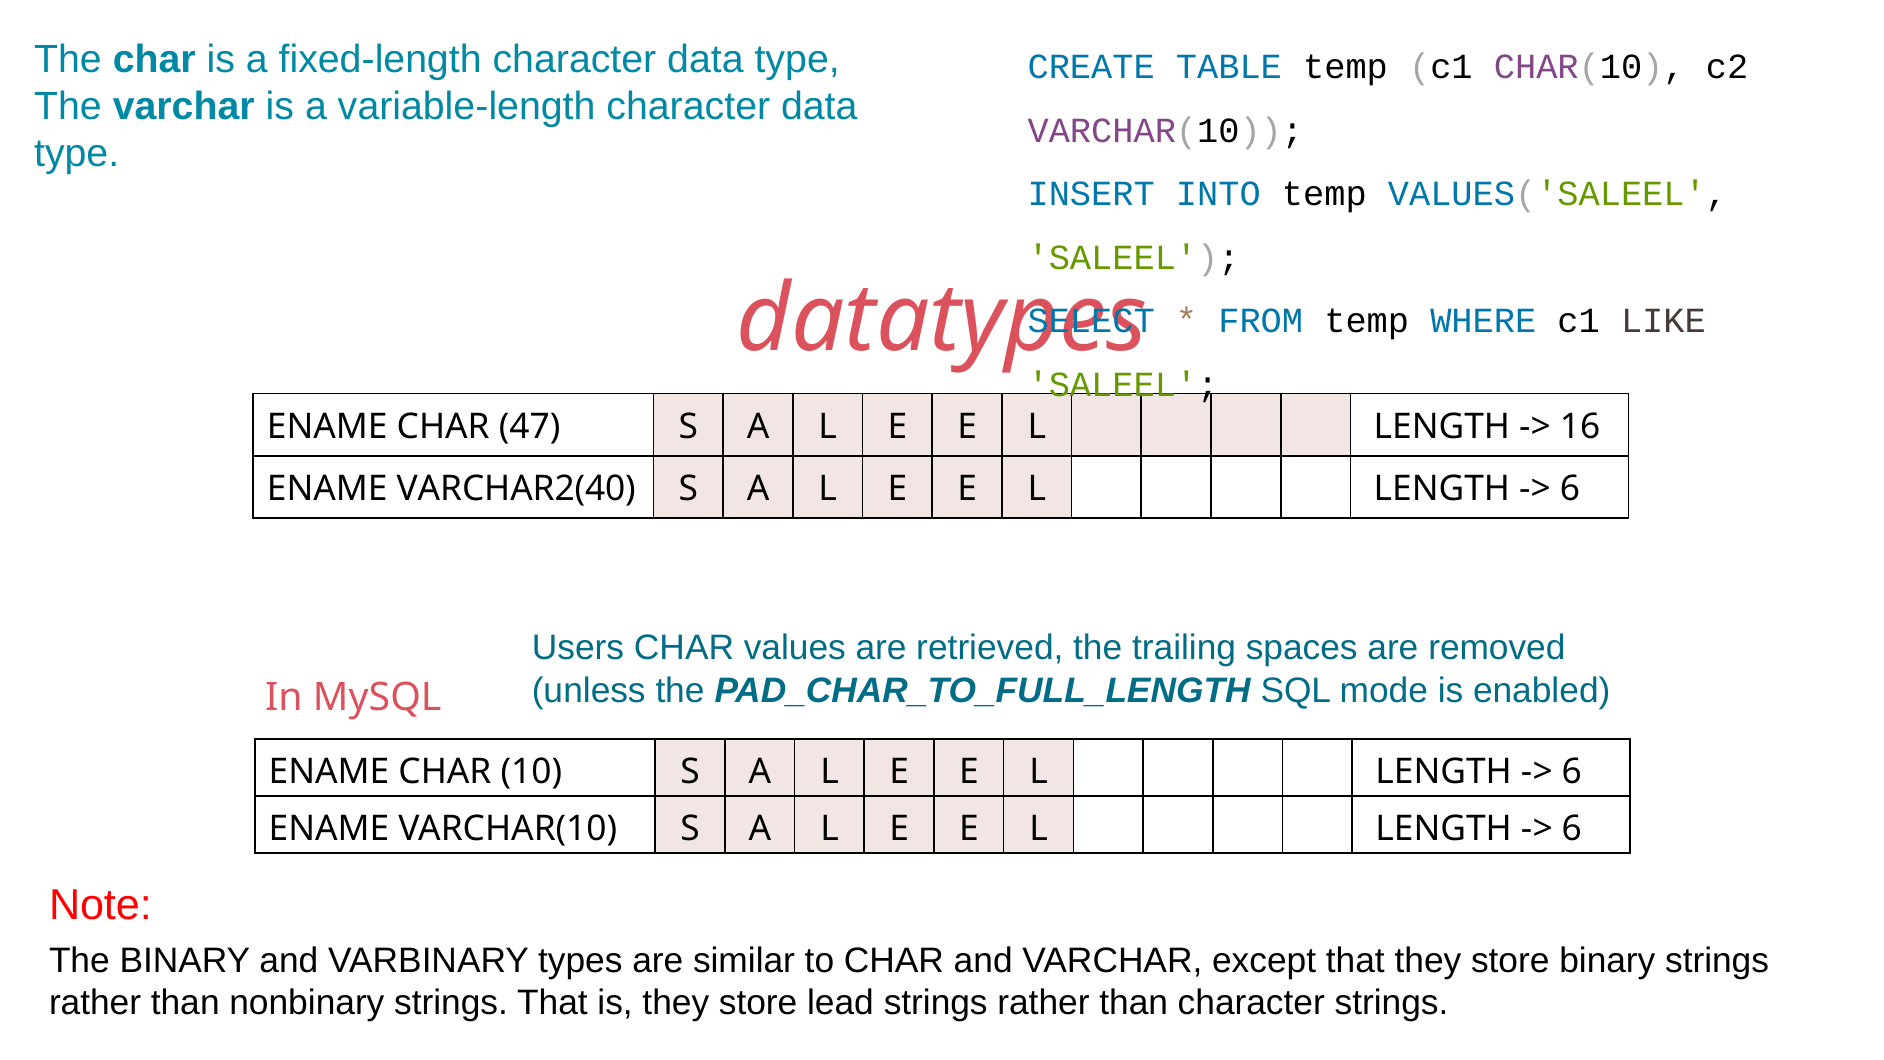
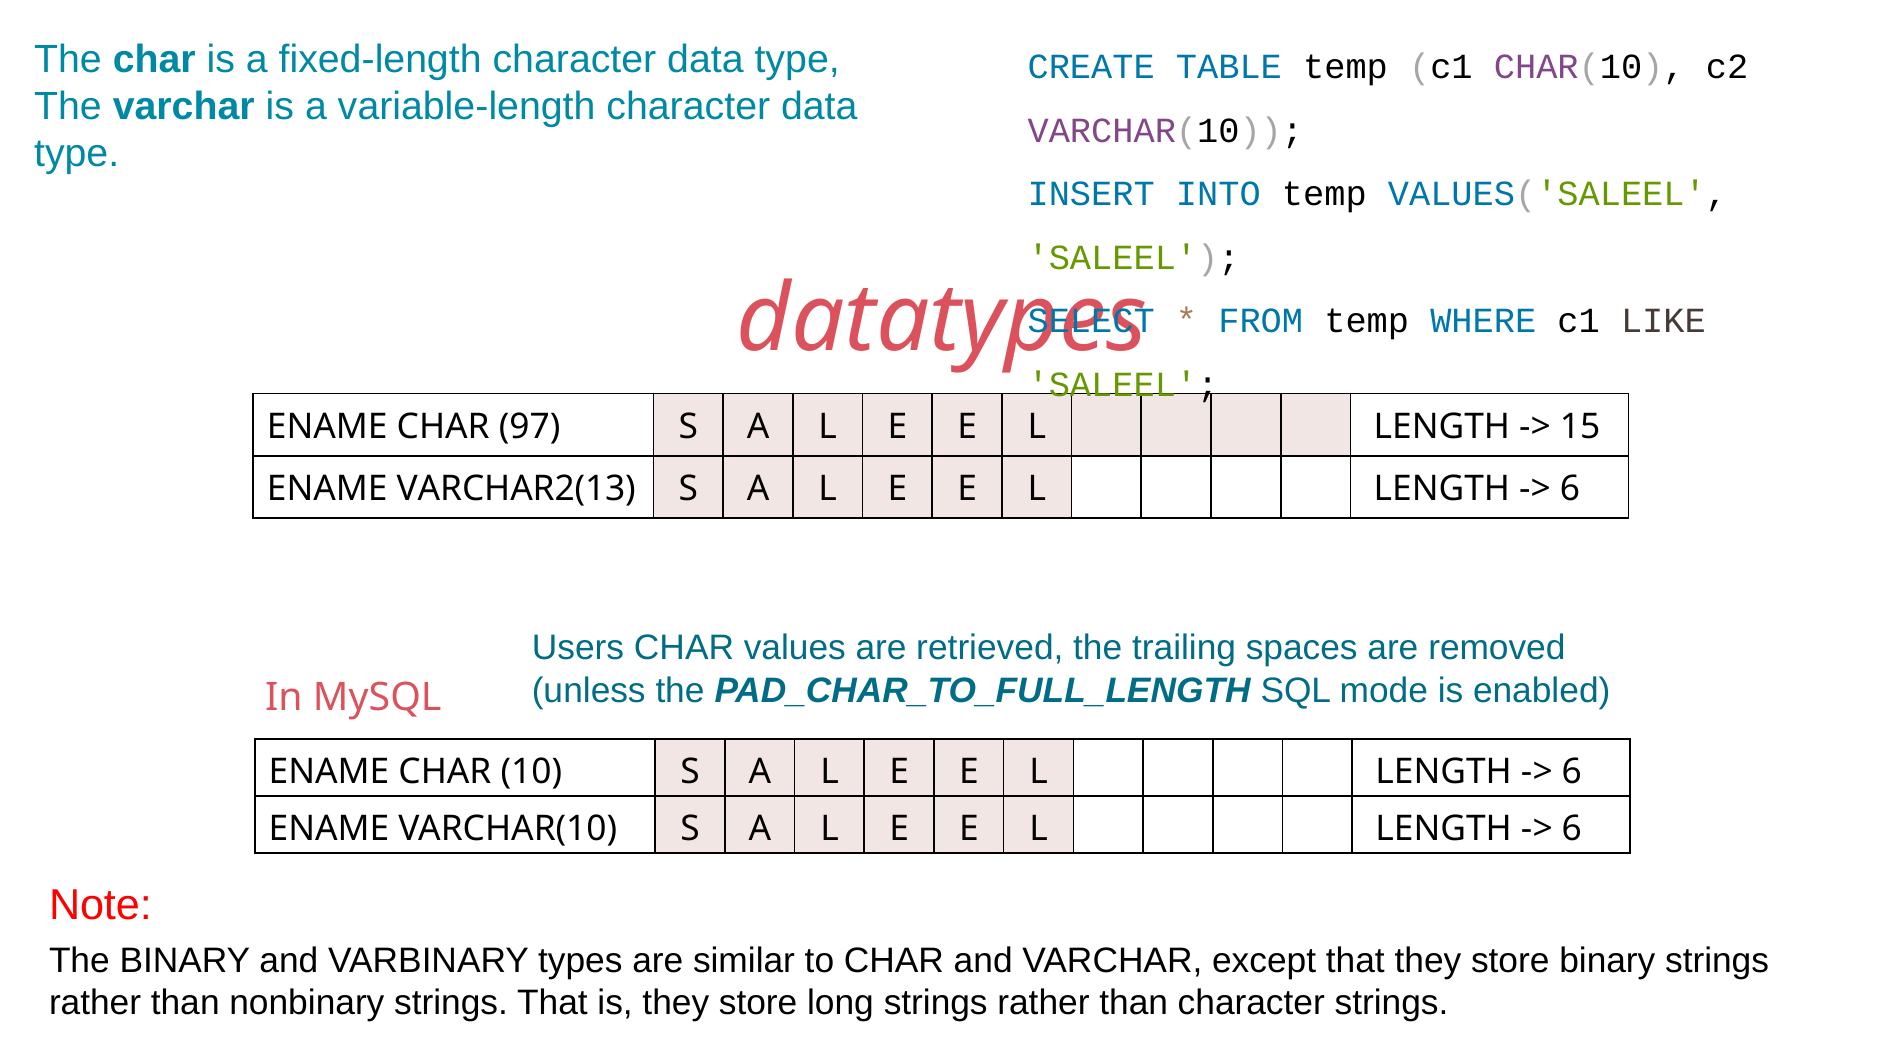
47: 47 -> 97
16: 16 -> 15
VARCHAR2(40: VARCHAR2(40 -> VARCHAR2(13
lead: lead -> long
